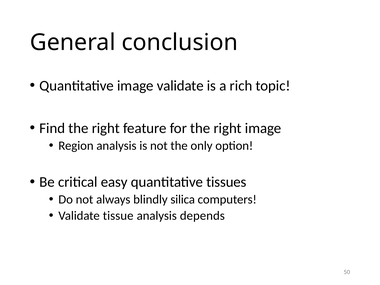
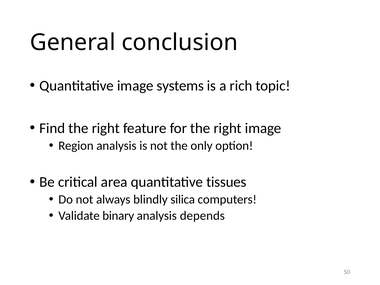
image validate: validate -> systems
easy: easy -> area
tissue: tissue -> binary
